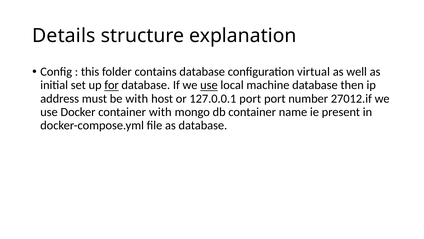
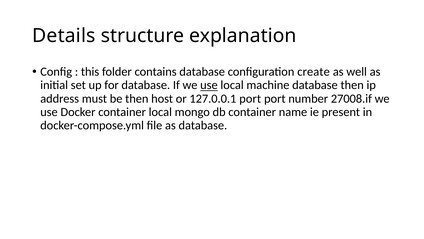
virtual: virtual -> create
for underline: present -> none
be with: with -> then
27012.if: 27012.if -> 27008.if
container with: with -> local
